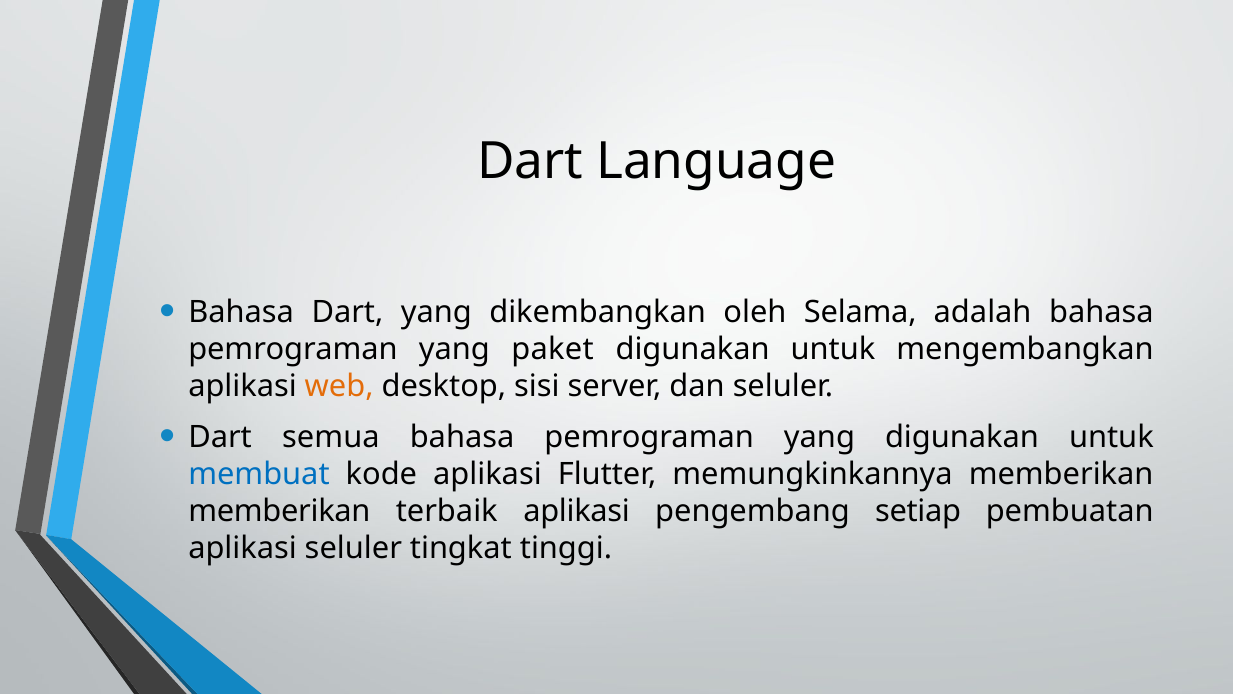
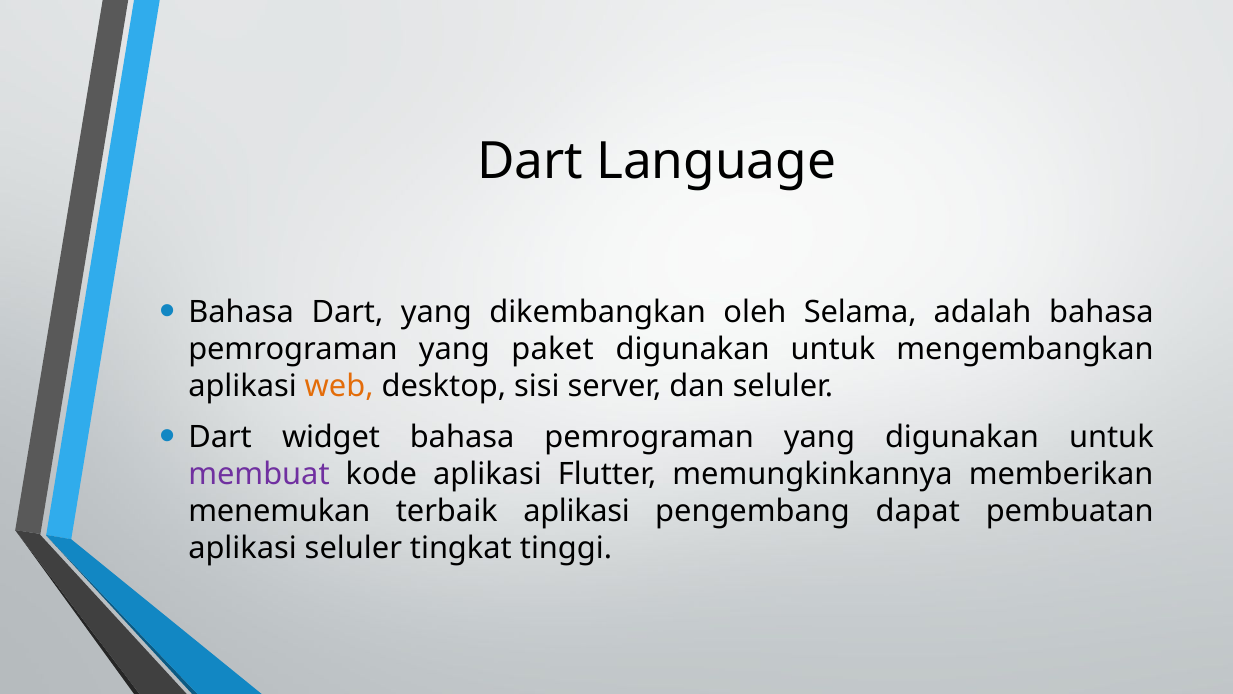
semua: semua -> widget
membuat colour: blue -> purple
memberikan at (279, 511): memberikan -> menemukan
setiap: setiap -> dapat
